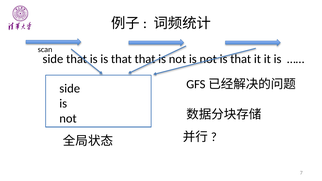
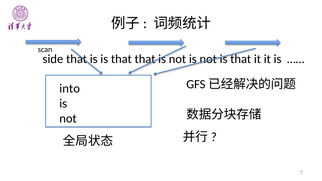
side at (70, 88): side -> into
